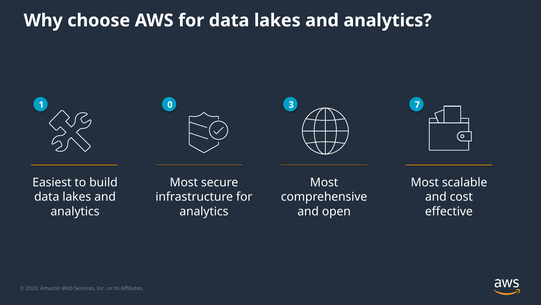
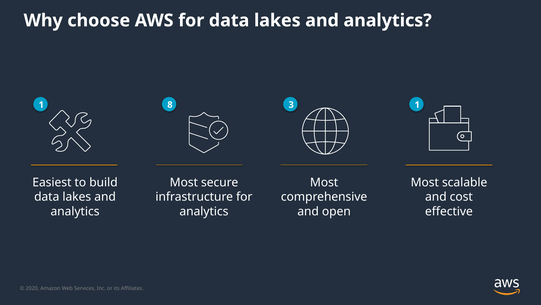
0: 0 -> 8
3 7: 7 -> 1
